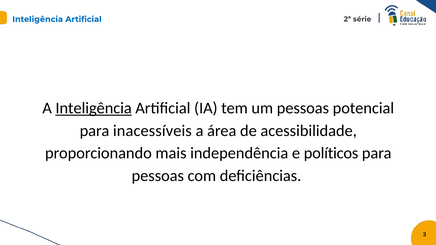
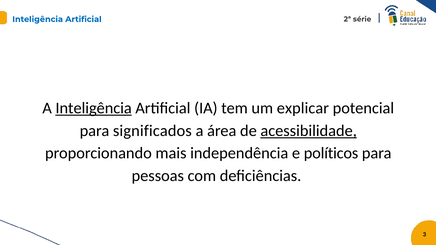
um pessoas: pessoas -> explicar
inacessíveis: inacessíveis -> significados
acessibilidade underline: none -> present
